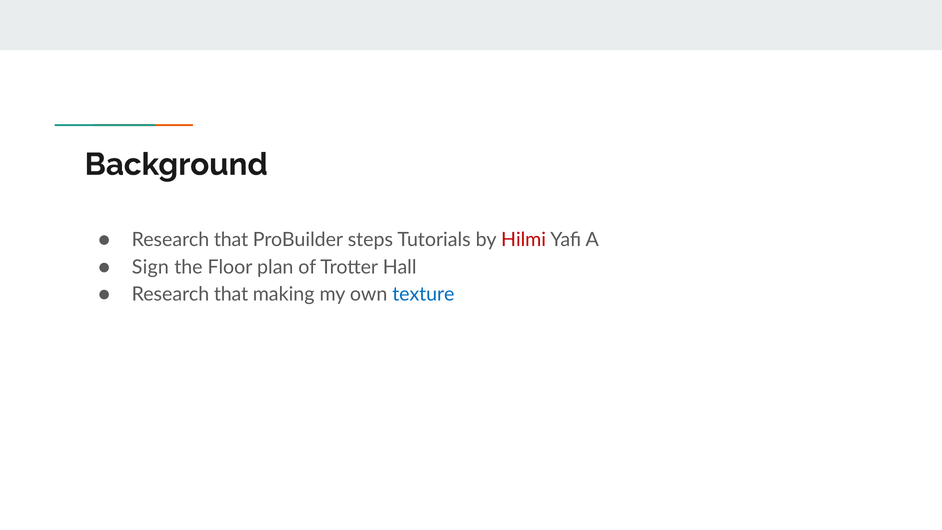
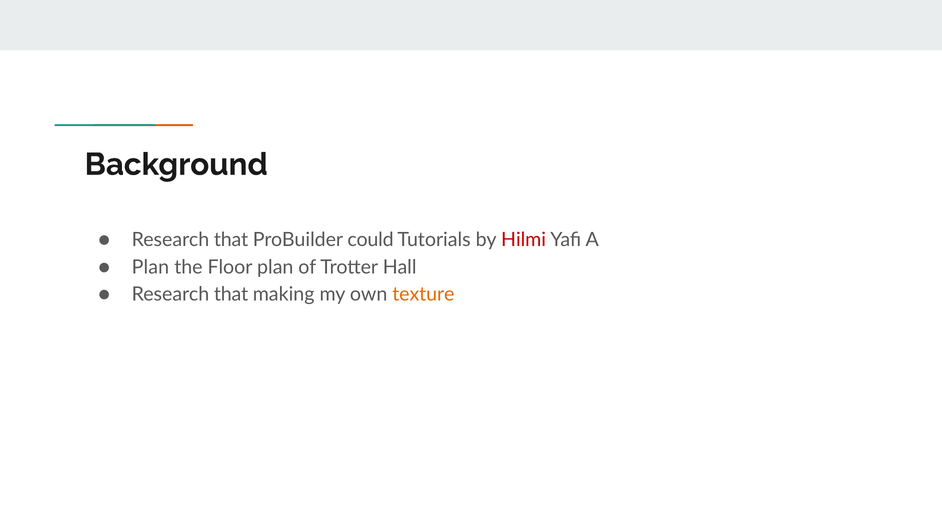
steps: steps -> could
Sign at (150, 267): Sign -> Plan
texture colour: blue -> orange
